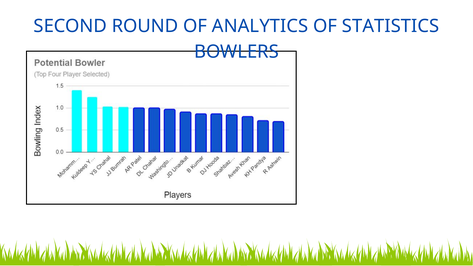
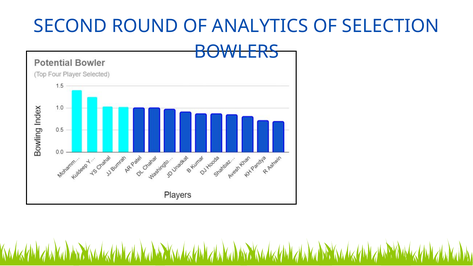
STATISTICS: STATISTICS -> SELECTION
